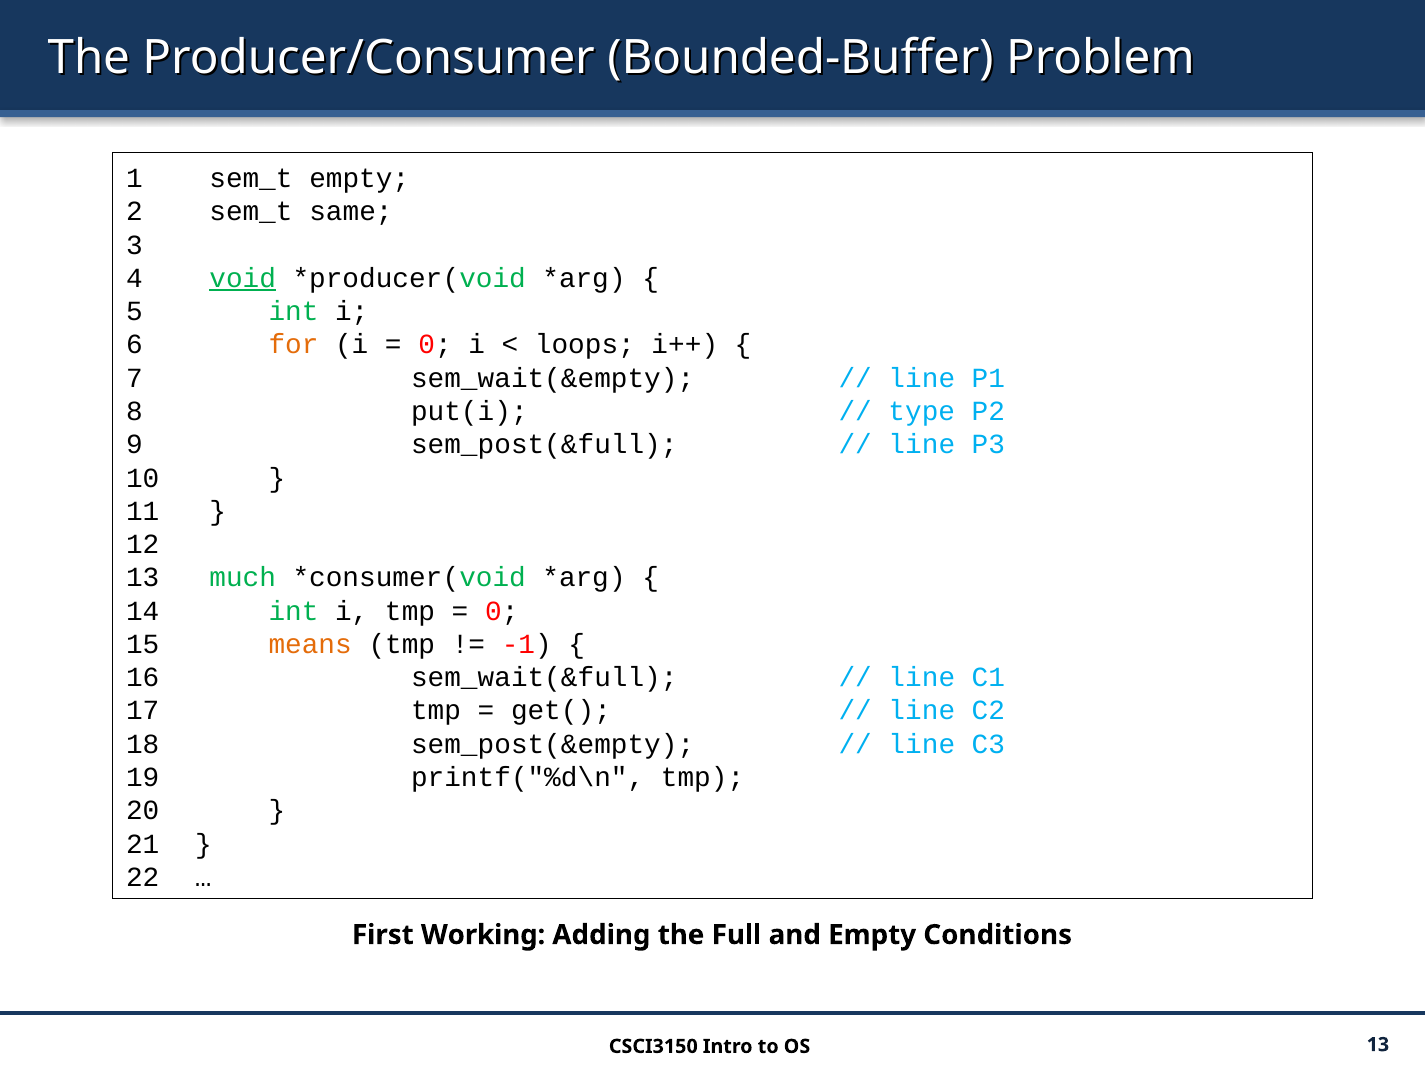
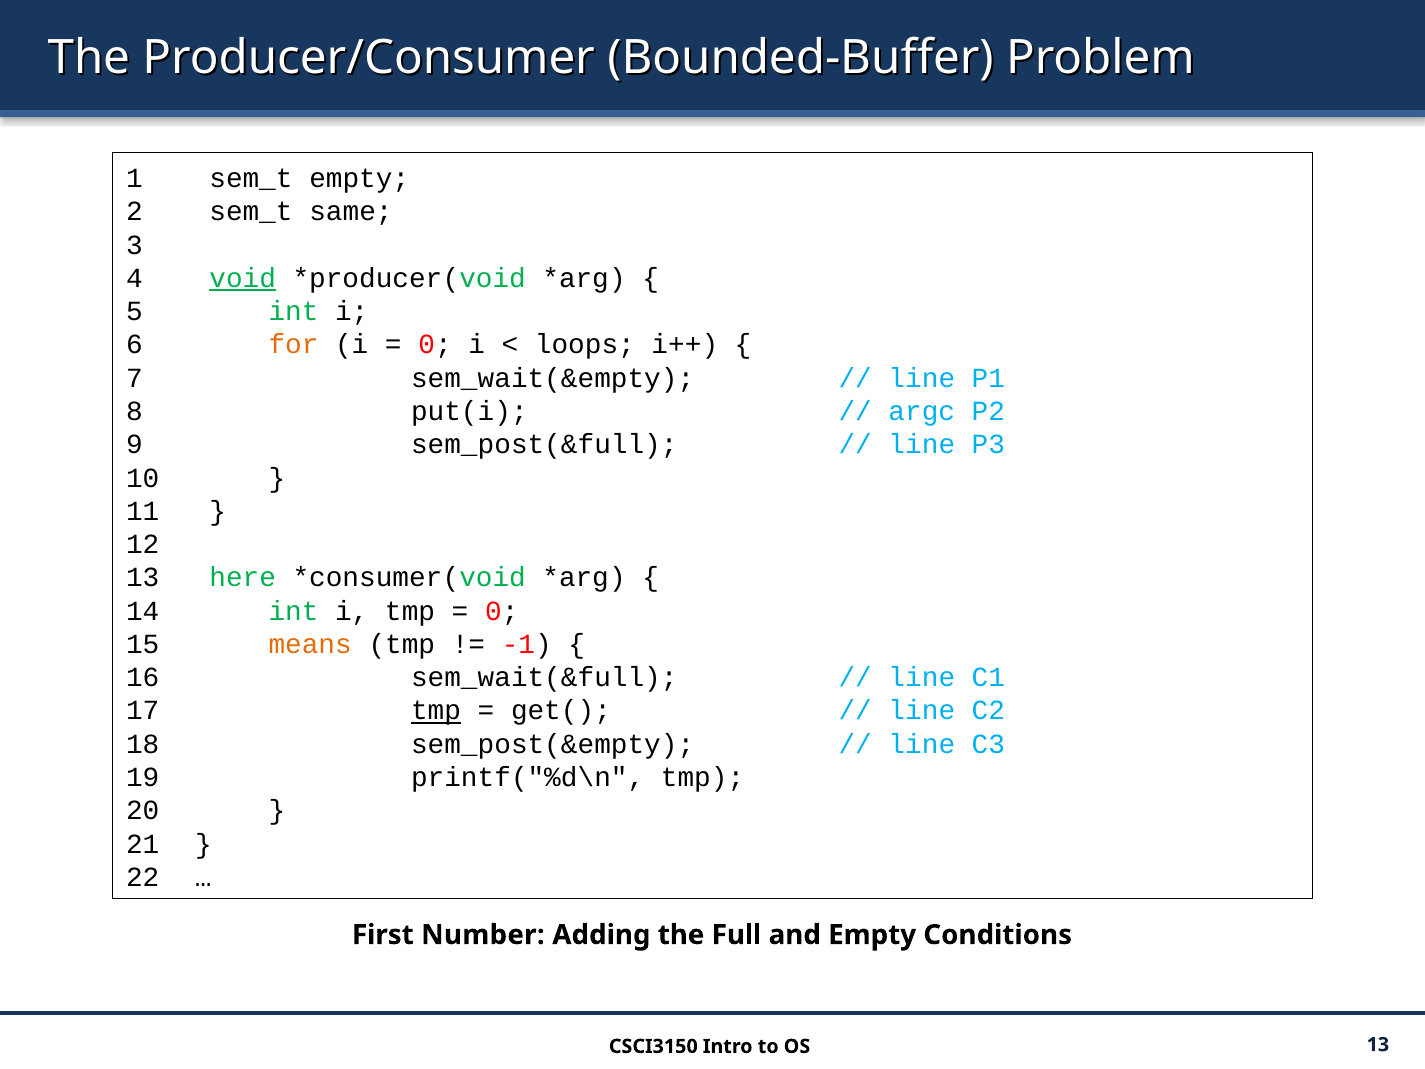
type: type -> argc
much: much -> here
tmp at (436, 711) underline: none -> present
Working: Working -> Number
